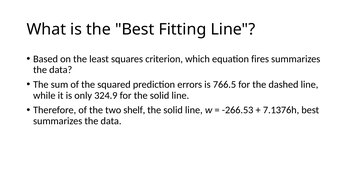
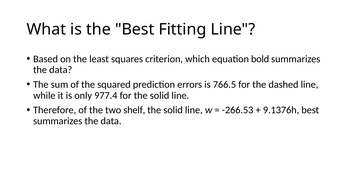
fires: fires -> bold
324.9: 324.9 -> 977.4
7.1376h: 7.1376h -> 9.1376h
